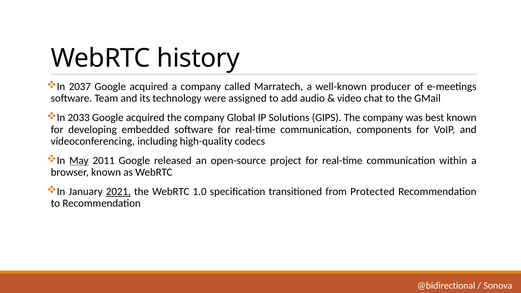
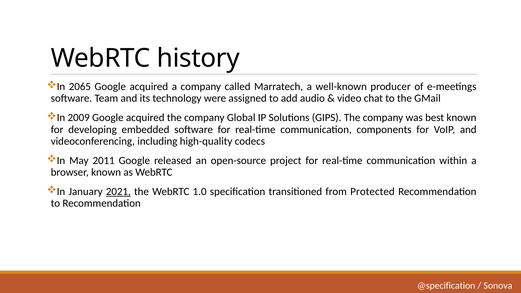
2037: 2037 -> 2065
2033: 2033 -> 2009
May underline: present -> none
@bidirectional: @bidirectional -> @specification
